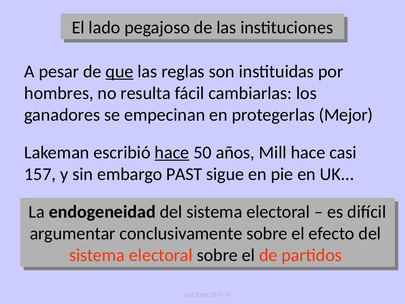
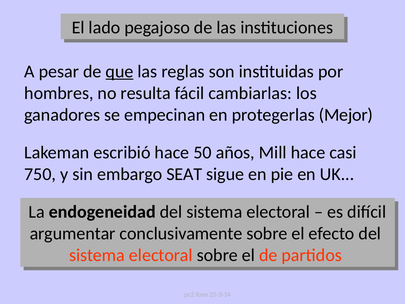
hace at (172, 152) underline: present -> none
157: 157 -> 750
PAST: PAST -> SEAT
